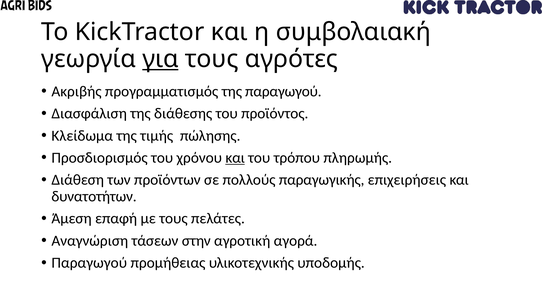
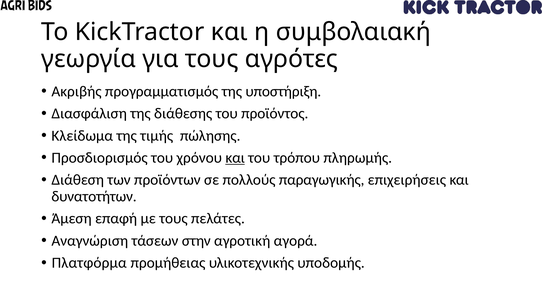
για underline: present -> none
της παραγωγού: παραγωγού -> υποστήριξη
Παραγωγού at (89, 263): Παραγωγού -> Πλατφόρμα
